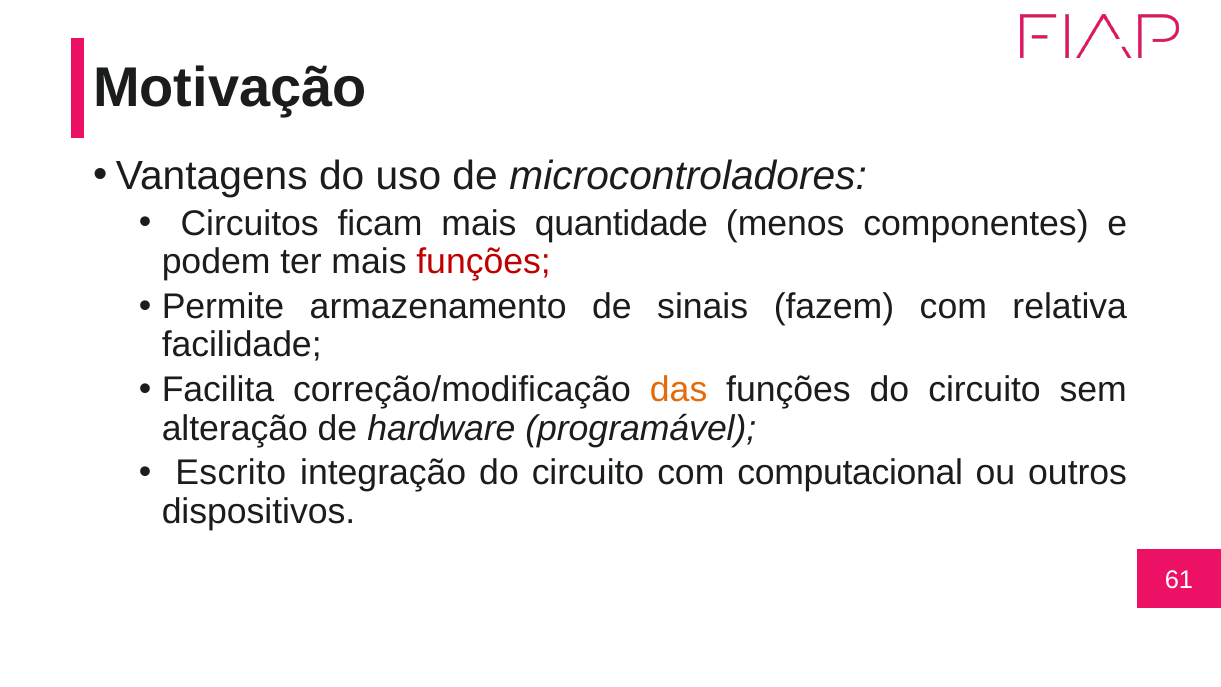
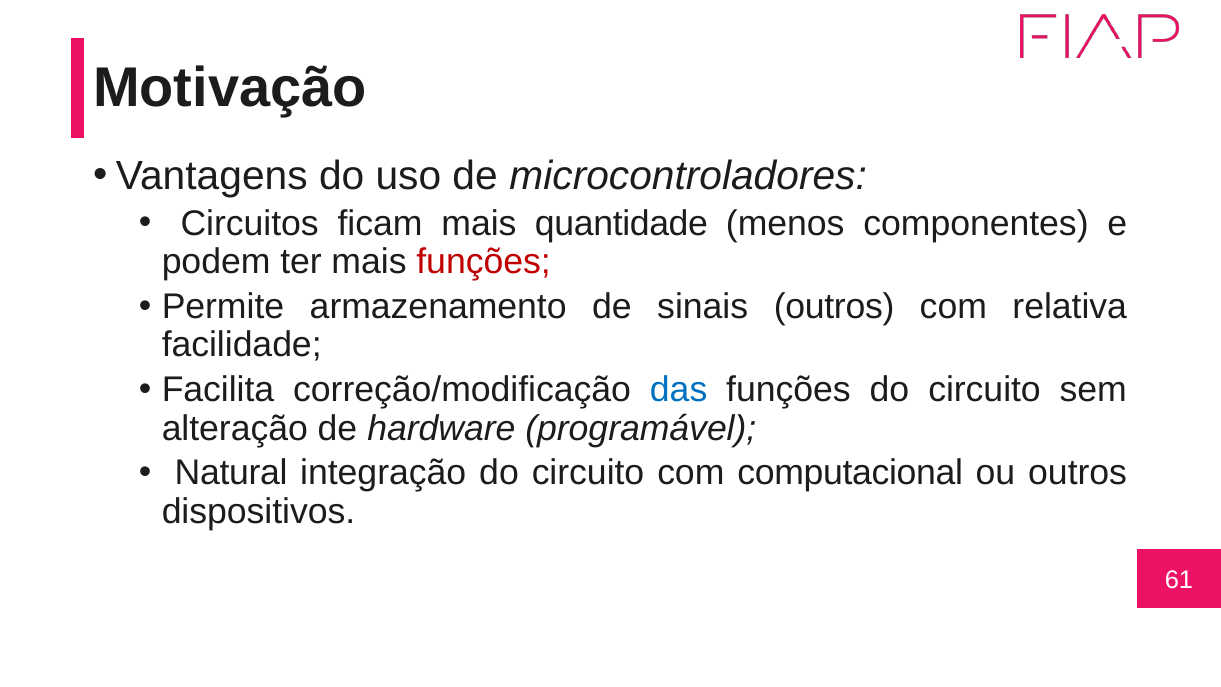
sinais fazem: fazem -> outros
das colour: orange -> blue
Escrito: Escrito -> Natural
